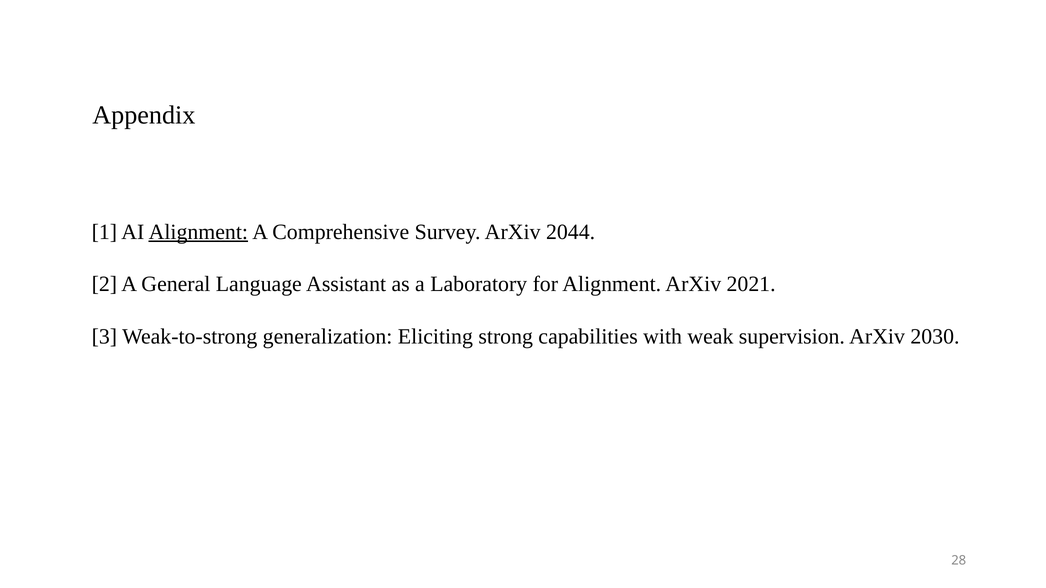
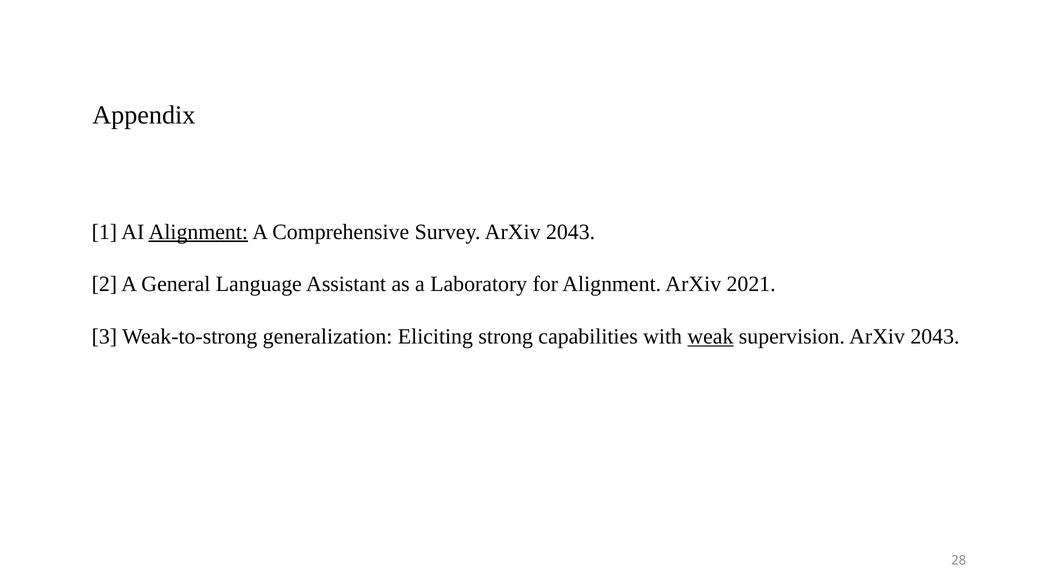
Survey ArXiv 2044: 2044 -> 2043
weak underline: none -> present
supervision ArXiv 2030: 2030 -> 2043
